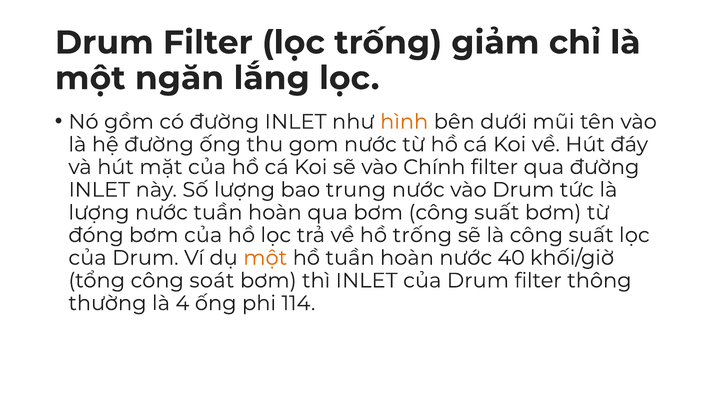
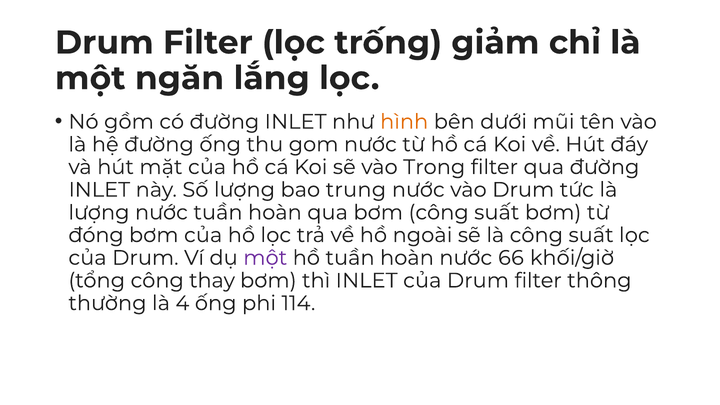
Chính: Chính -> Trong
hồ trống: trống -> ngoài
một at (265, 258) colour: orange -> purple
40: 40 -> 66
soát: soát -> thay
